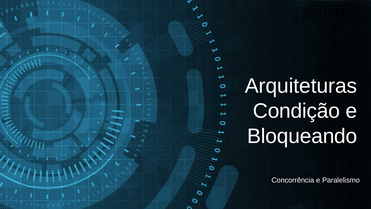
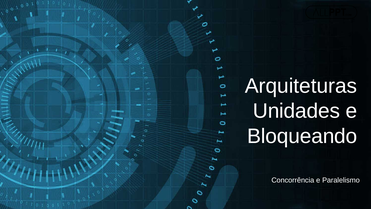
Condição: Condição -> Unidades
